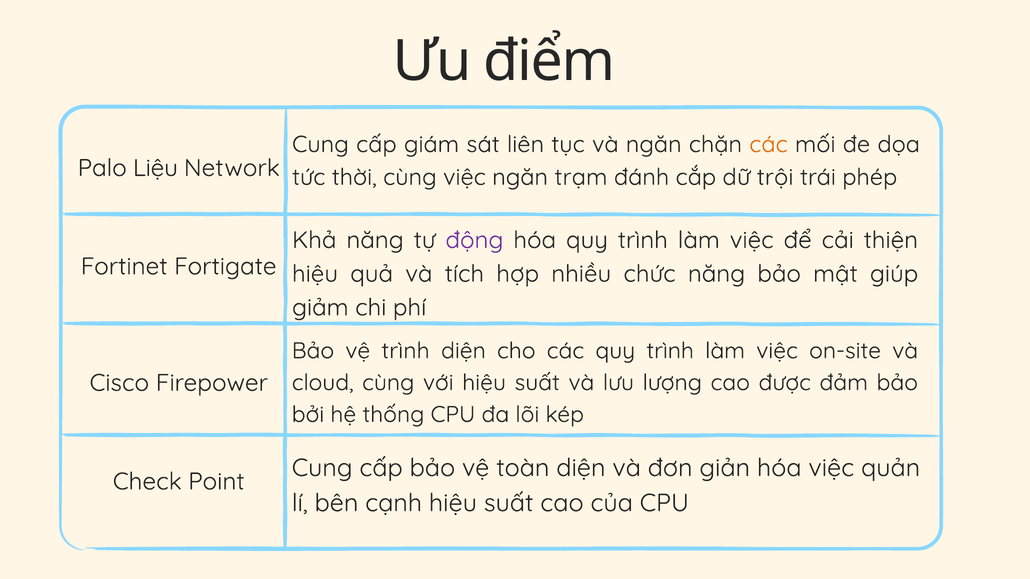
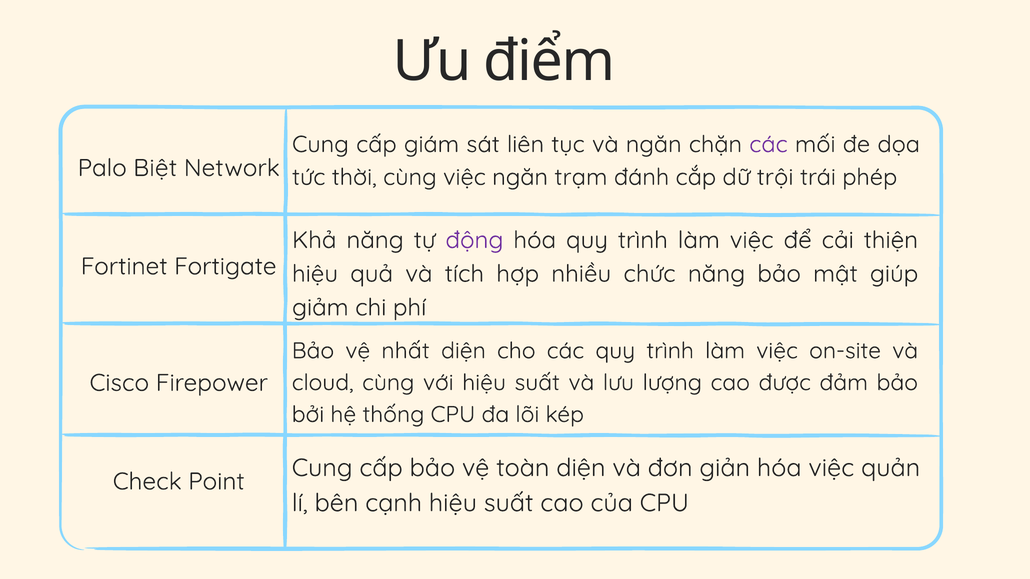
các at (768, 144) colour: orange -> purple
Liệu: Liệu -> Biệt
vệ trình: trình -> nhất
